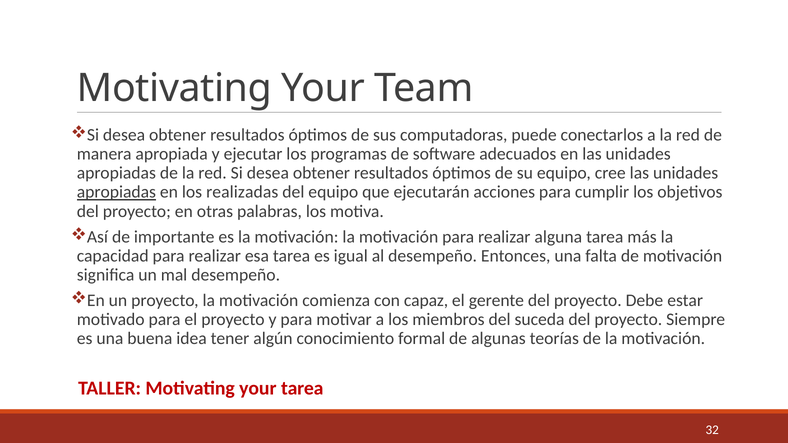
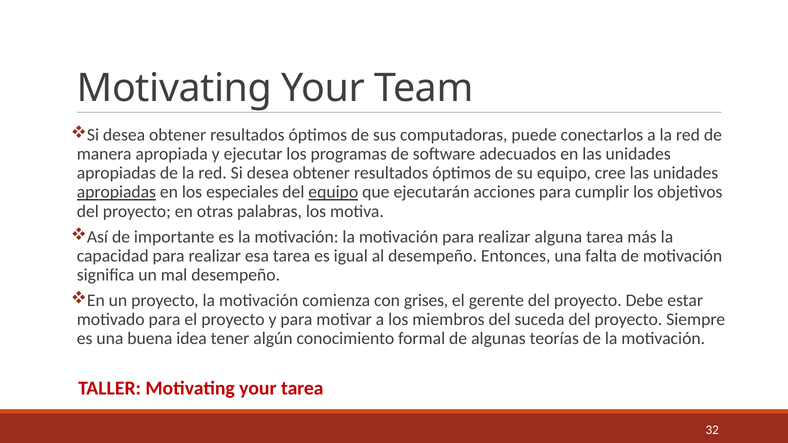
realizadas: realizadas -> especiales
equipo at (333, 192) underline: none -> present
capaz: capaz -> grises
